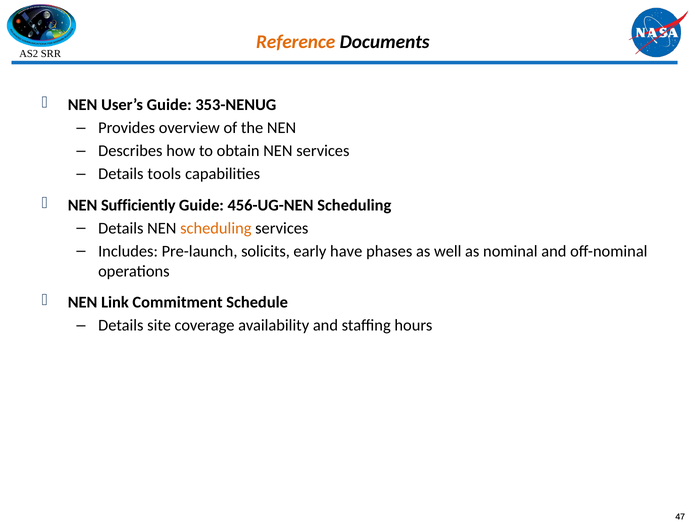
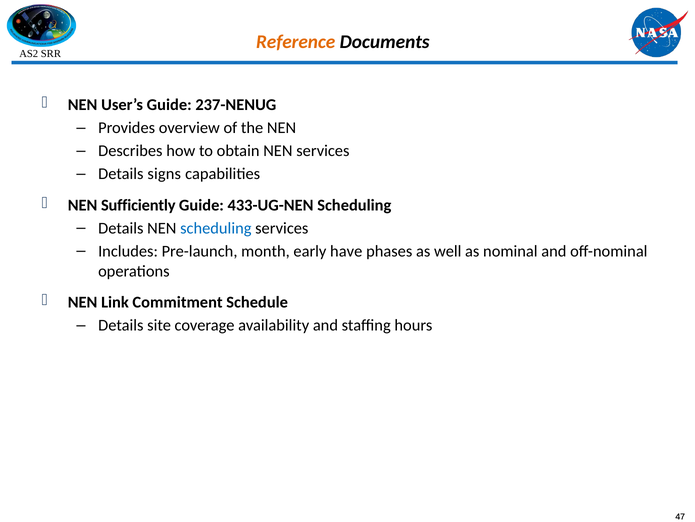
353-NENUG: 353-NENUG -> 237-NENUG
tools: tools -> signs
456-UG-NEN: 456-UG-NEN -> 433-UG-NEN
scheduling at (216, 228) colour: orange -> blue
solicits: solicits -> month
